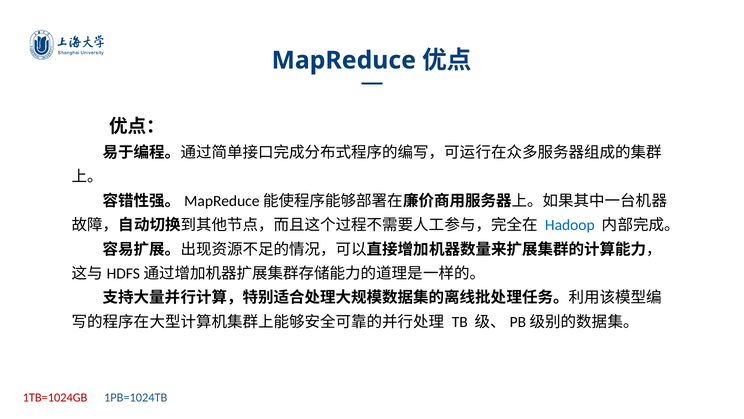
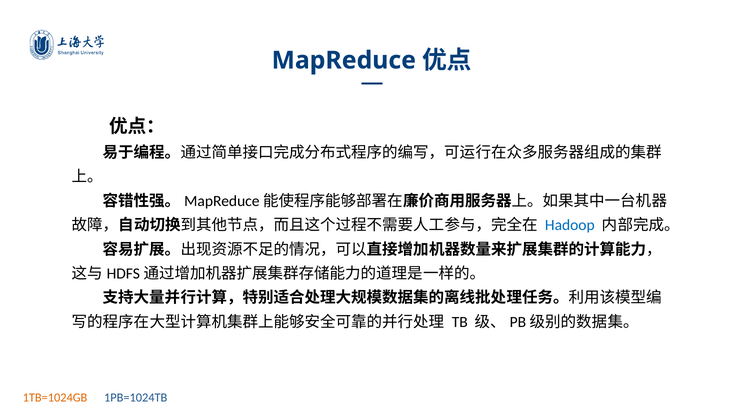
1TB=1024GB colour: red -> orange
